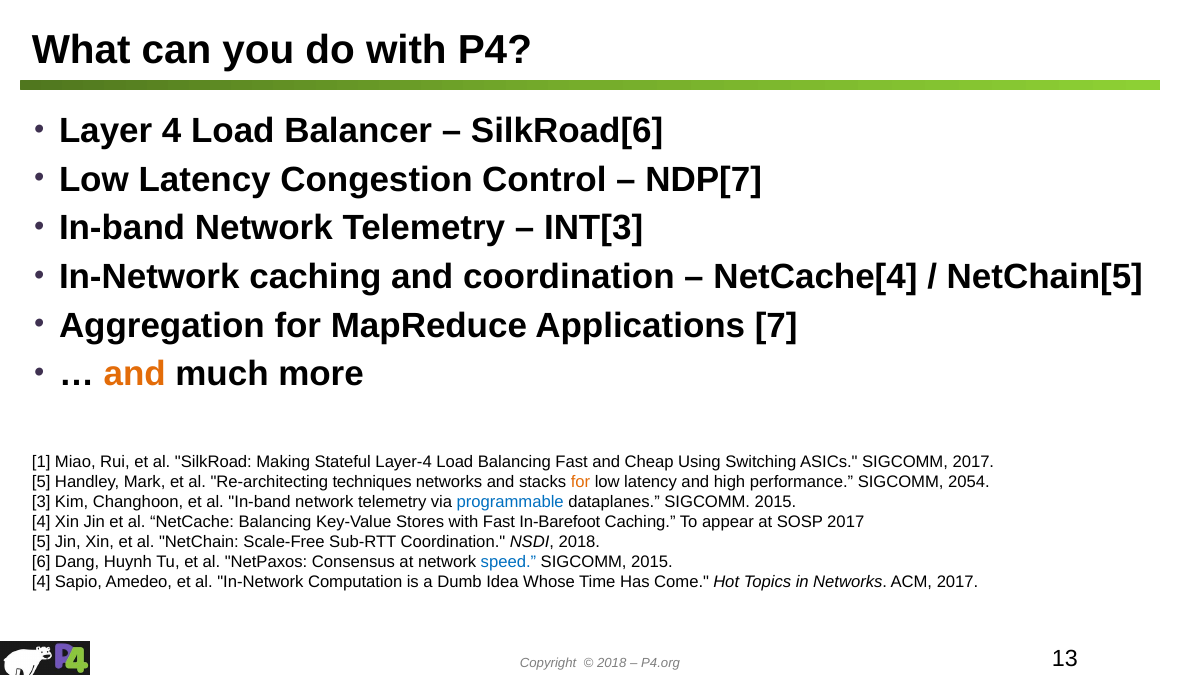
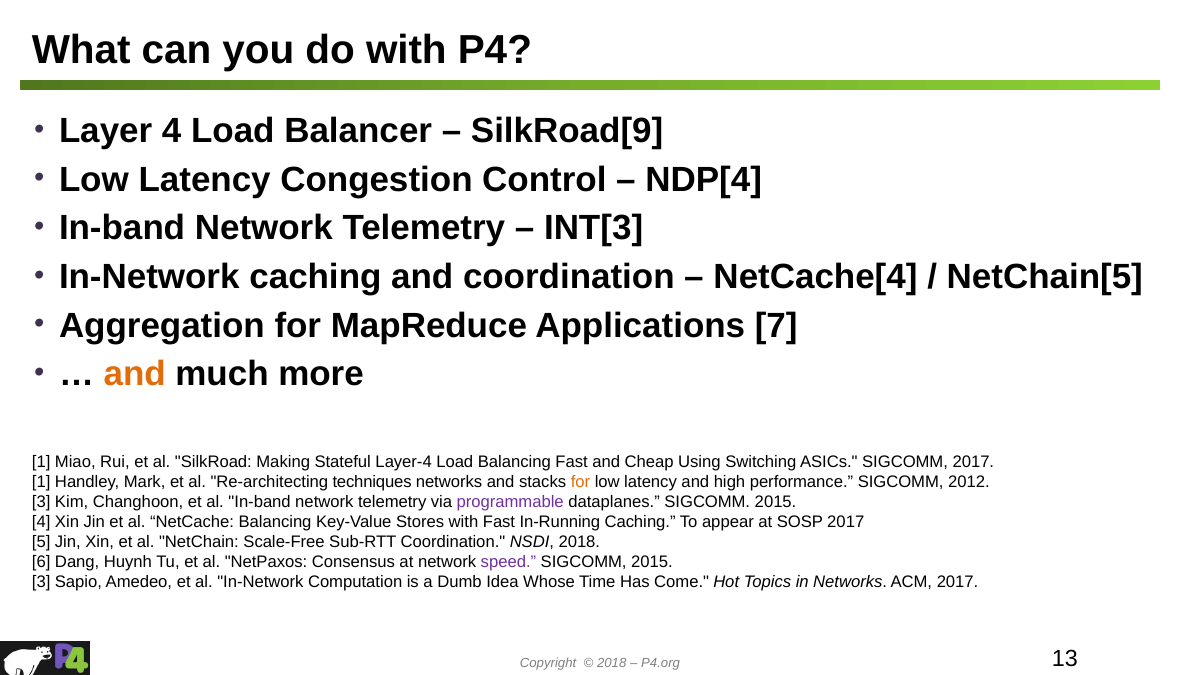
SilkRoad[6: SilkRoad[6 -> SilkRoad[9
NDP[7: NDP[7 -> NDP[4
5 at (41, 482): 5 -> 1
2054: 2054 -> 2012
programmable colour: blue -> purple
In-Barefoot: In-Barefoot -> In-Running
speed colour: blue -> purple
4 at (41, 582): 4 -> 3
